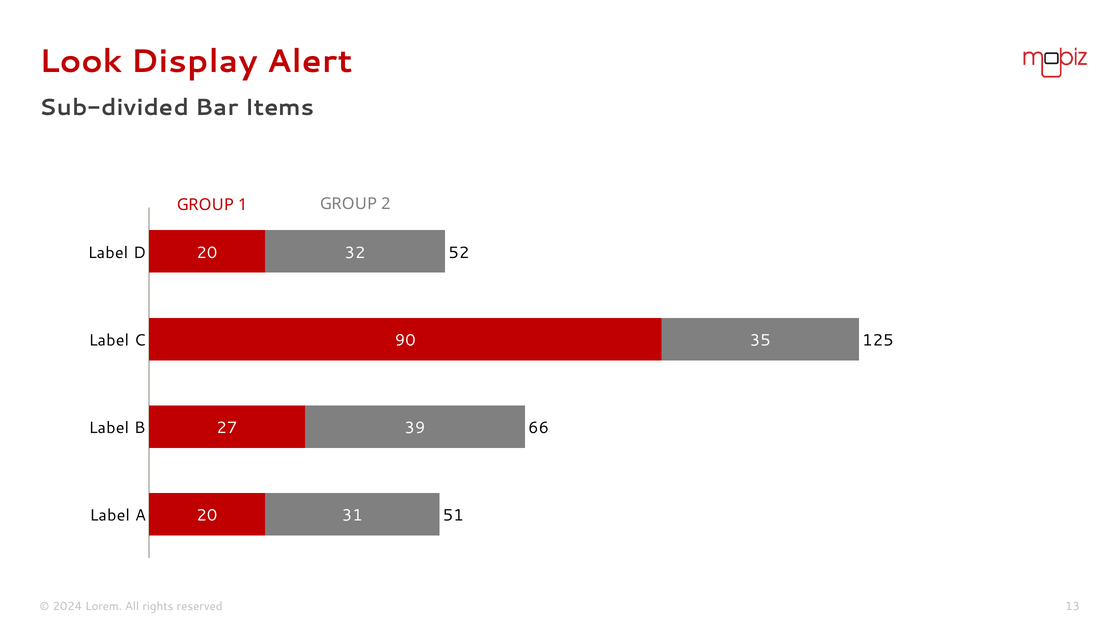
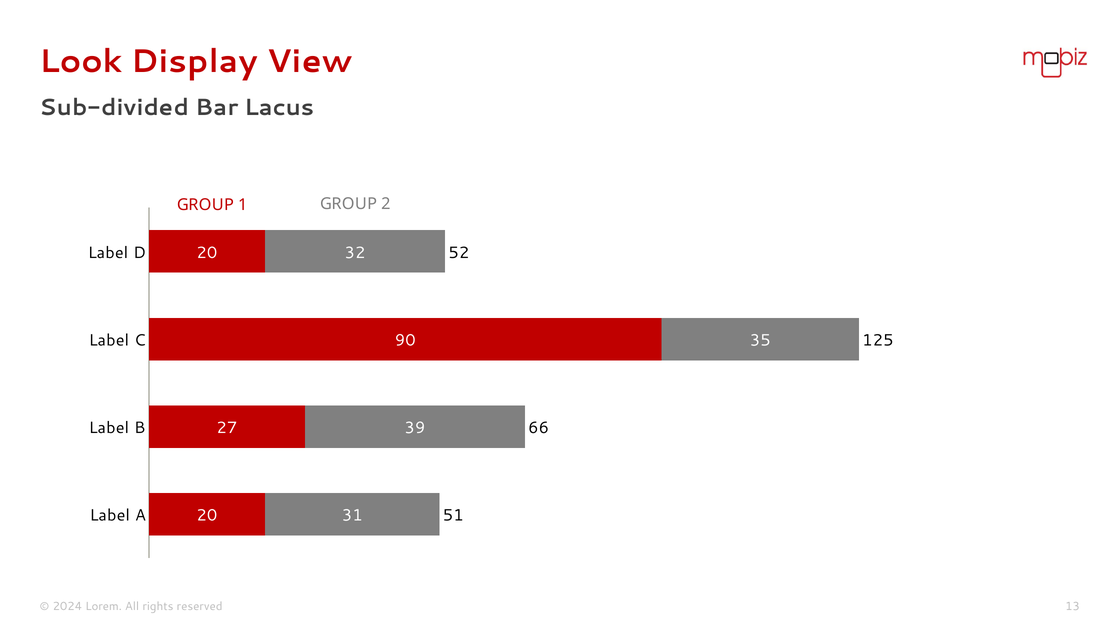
Alert: Alert -> View
Items: Items -> Lacus
